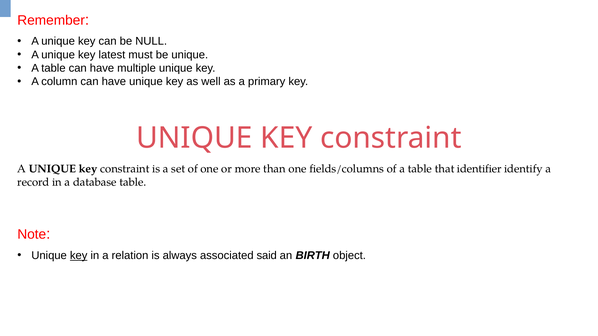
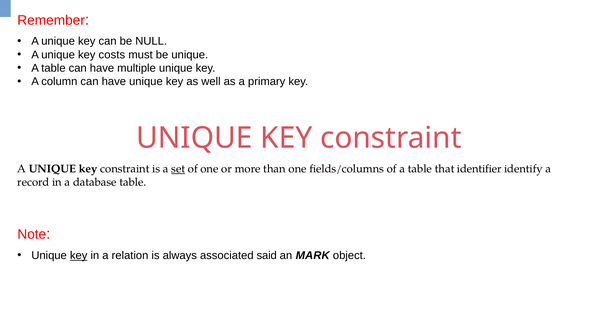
latest: latest -> costs
set underline: none -> present
BIRTH: BIRTH -> MARK
